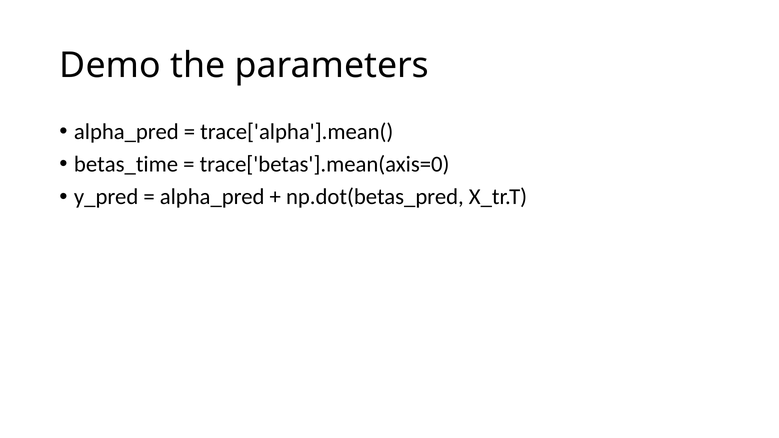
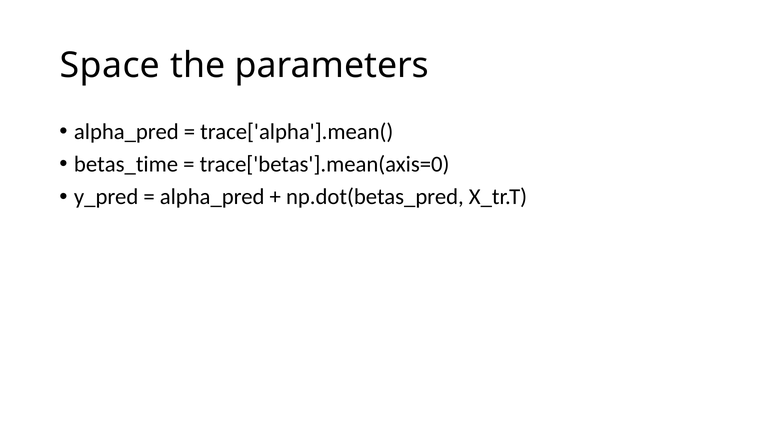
Demo: Demo -> Space
